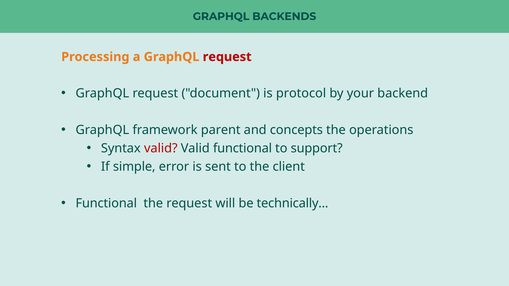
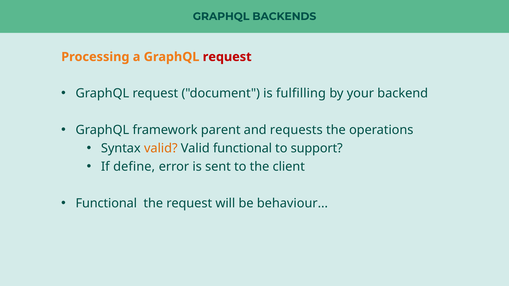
protocol: protocol -> fulfilling
concepts: concepts -> requests
valid at (161, 148) colour: red -> orange
simple: simple -> define
technically: technically -> behaviour
